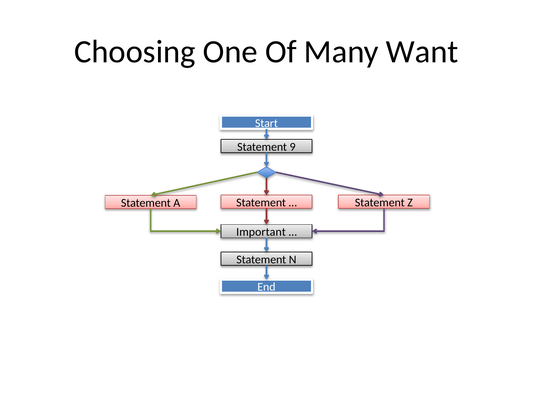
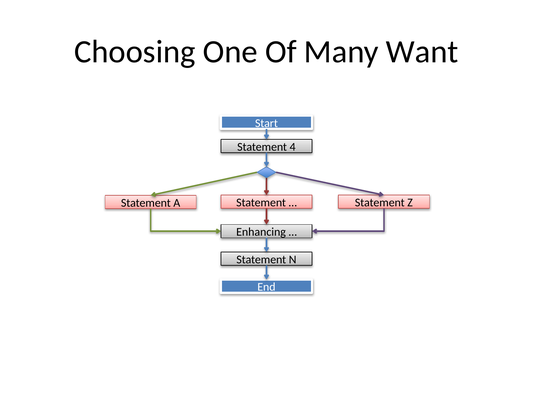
9: 9 -> 4
Important: Important -> Enhancing
